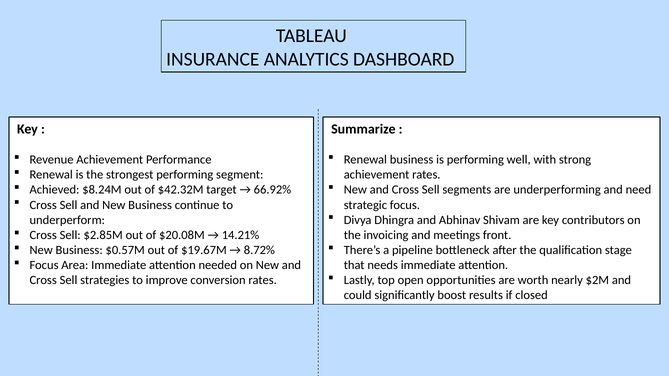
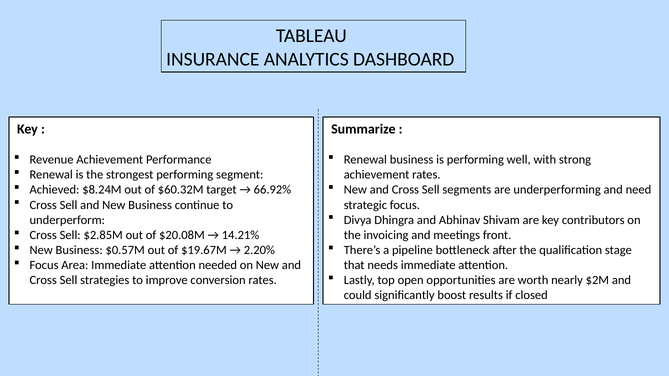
$42.32M: $42.32M -> $60.32M
8.72%: 8.72% -> 2.20%
